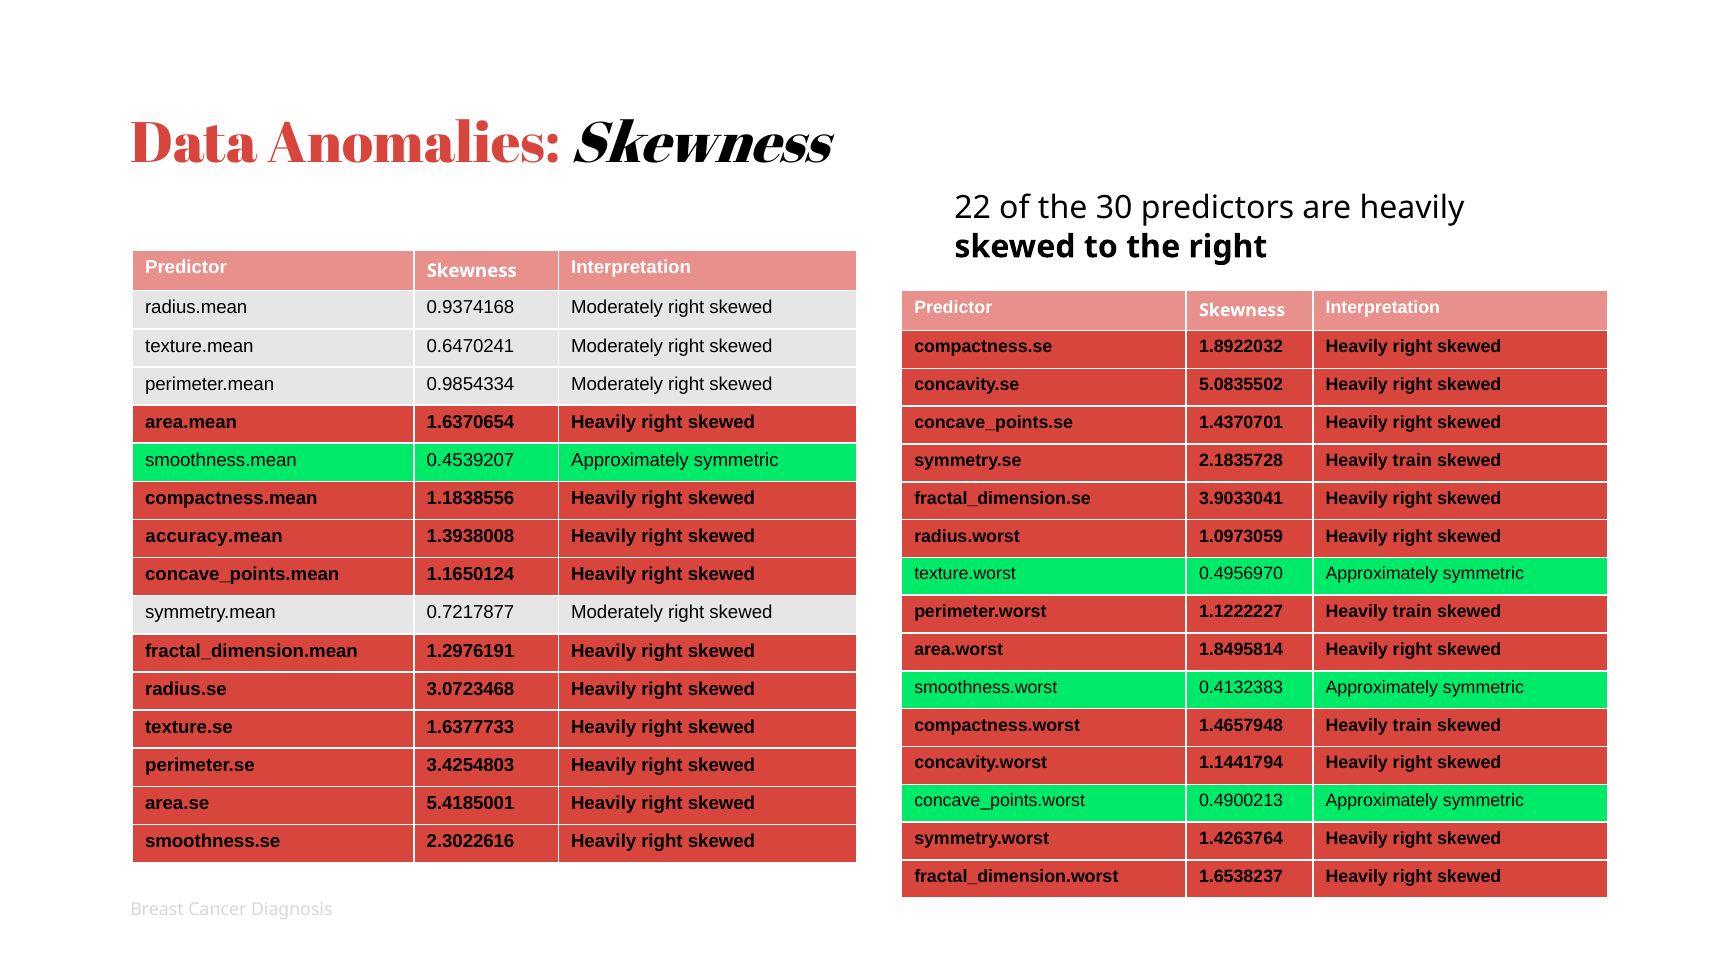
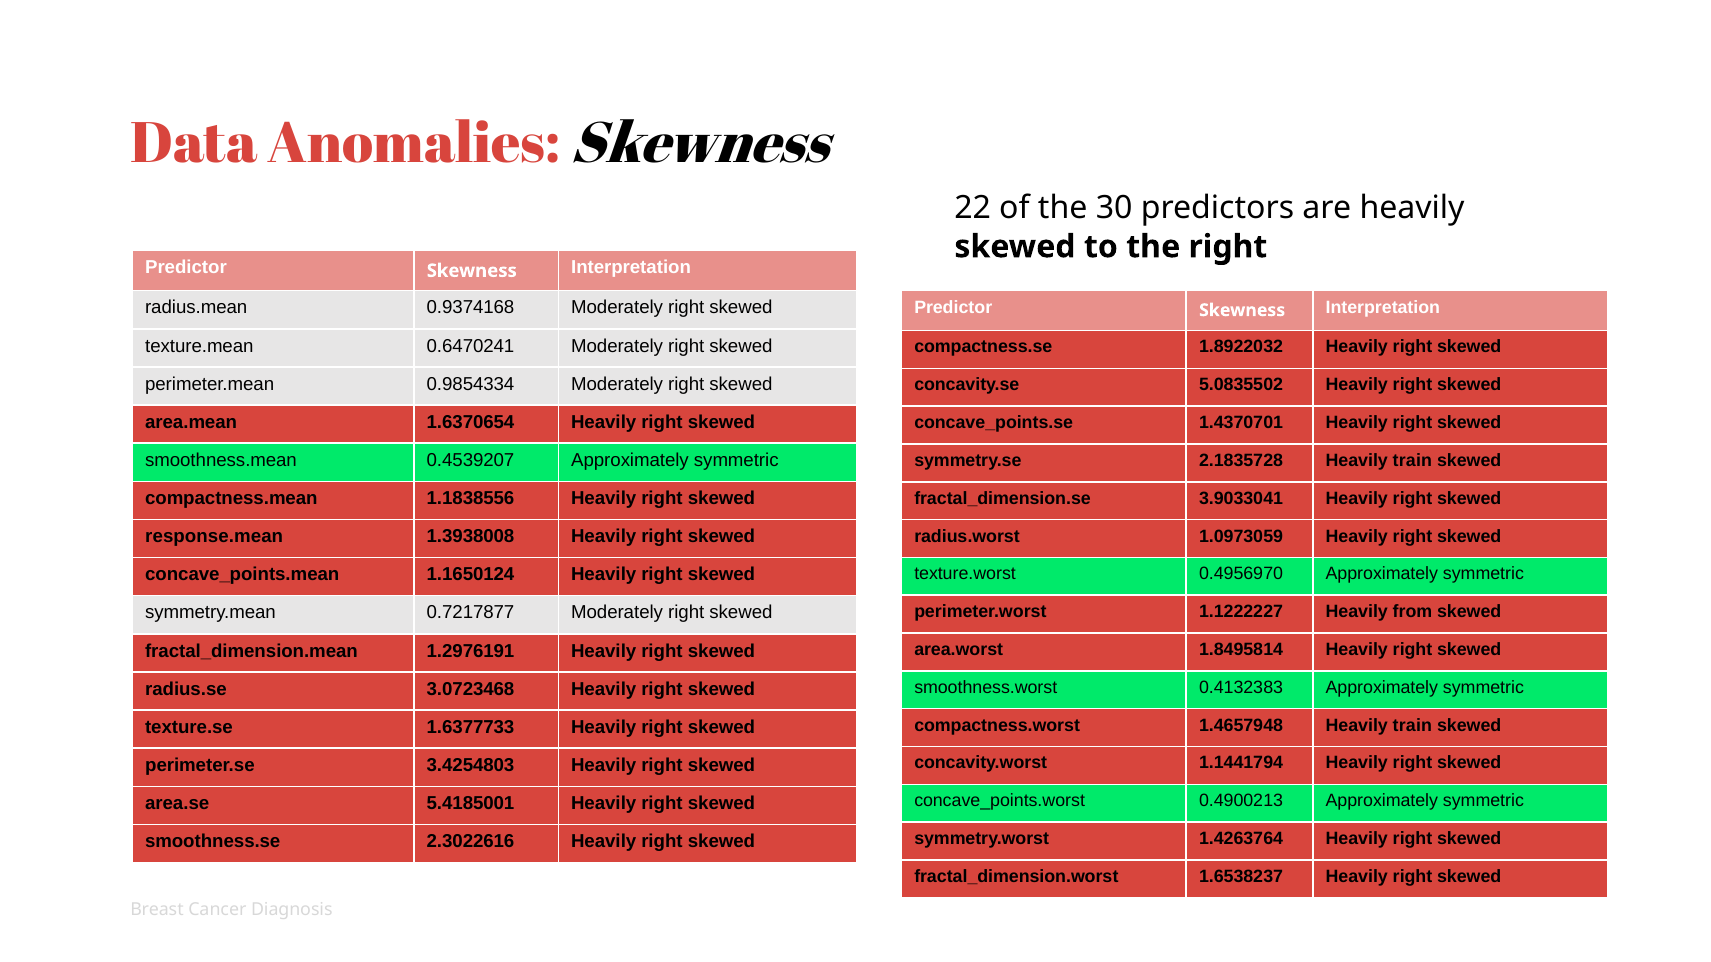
accuracy.mean: accuracy.mean -> response.mean
1.1222227 Heavily train: train -> from
